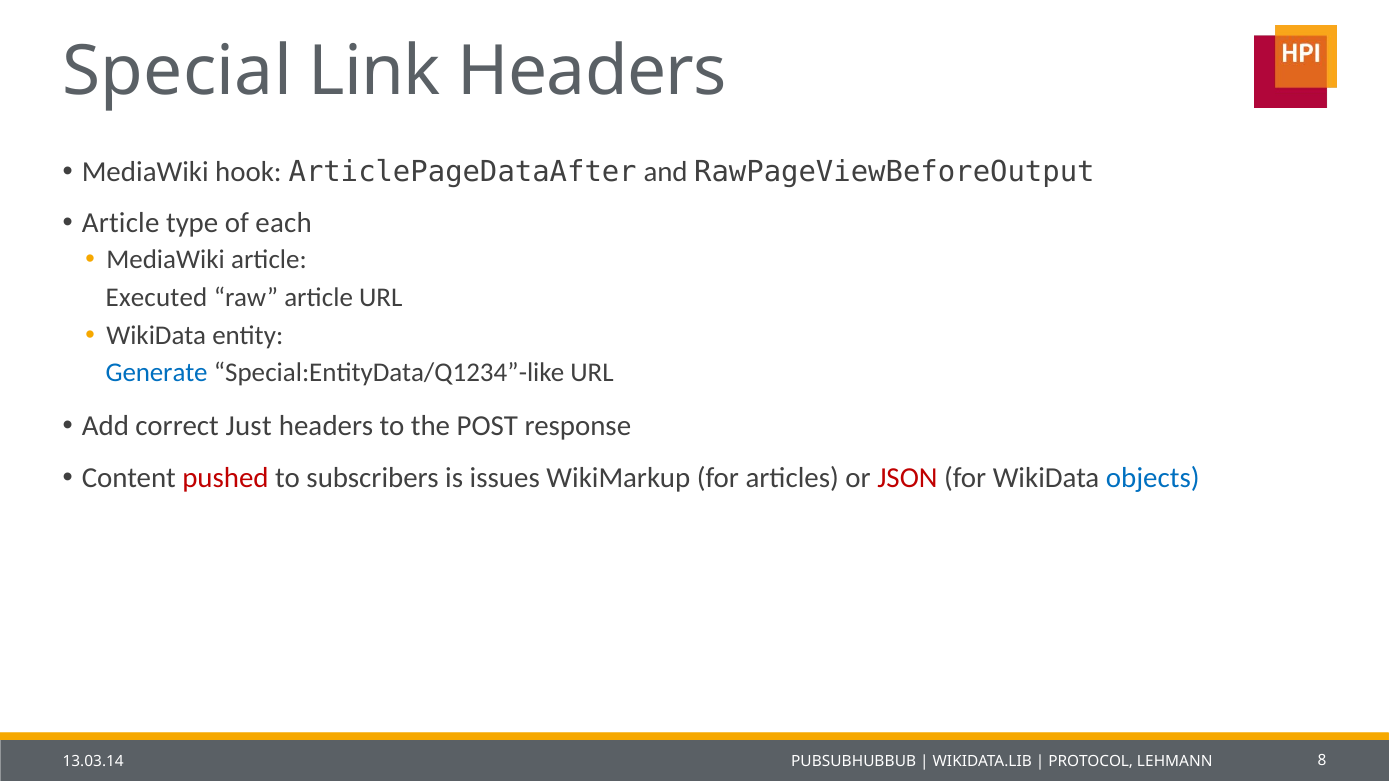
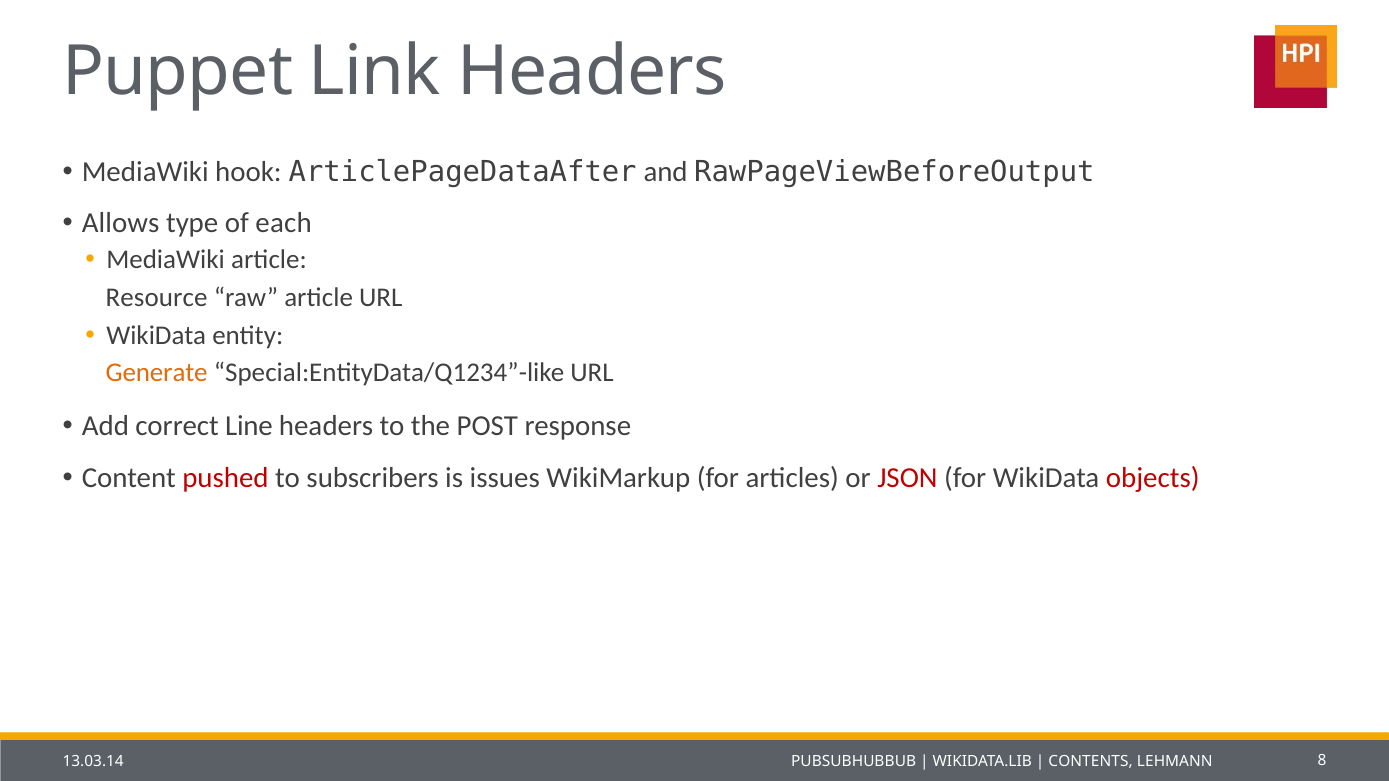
Special: Special -> Puppet
Article at (121, 223): Article -> Allows
Executed: Executed -> Resource
Generate colour: blue -> orange
Just: Just -> Line
objects colour: blue -> red
PROTOCOL: PROTOCOL -> CONTENTS
